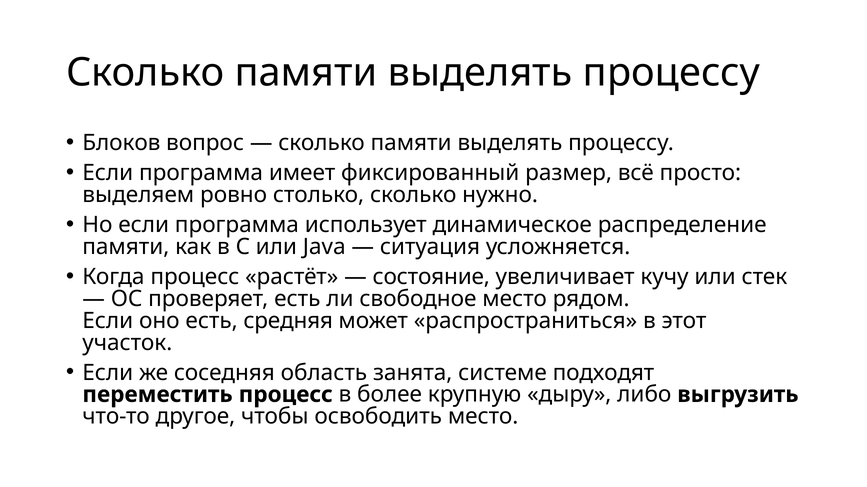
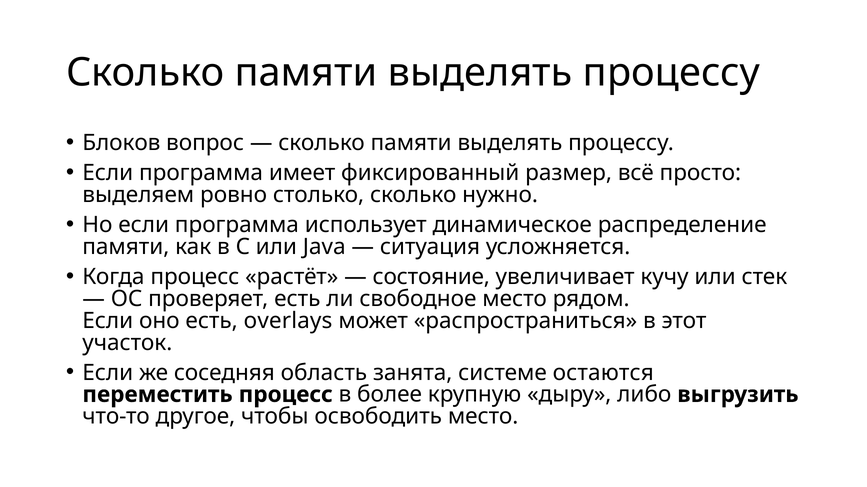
средняя: средняя -> overlays
подходят: подходят -> остаются
